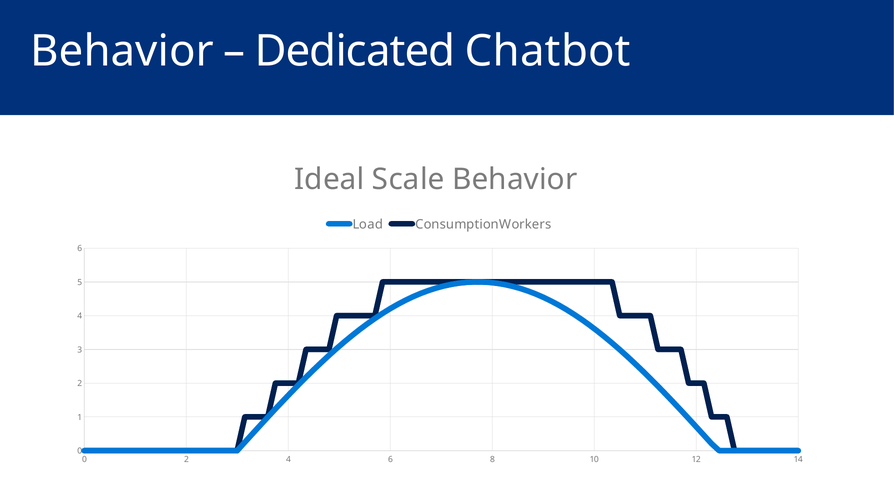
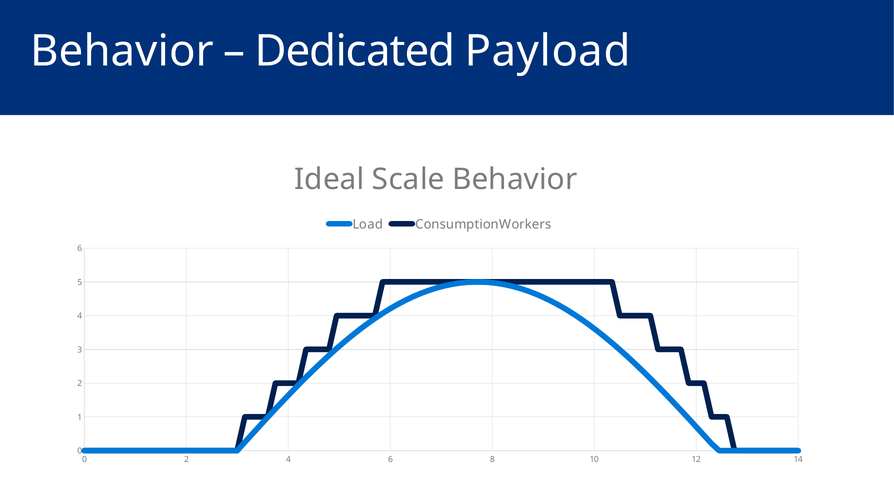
Chatbot: Chatbot -> Payload
